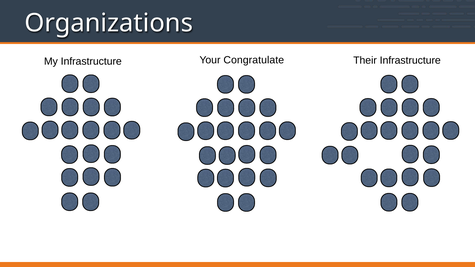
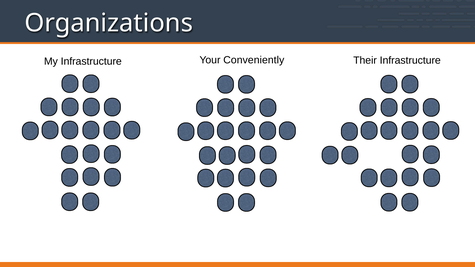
Congratulate: Congratulate -> Conveniently
